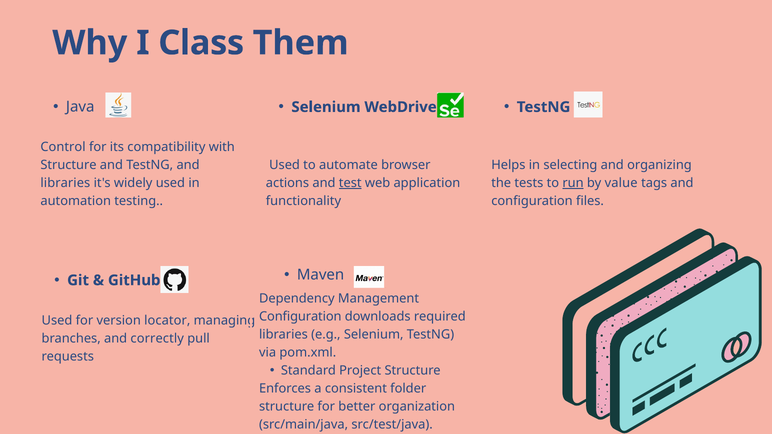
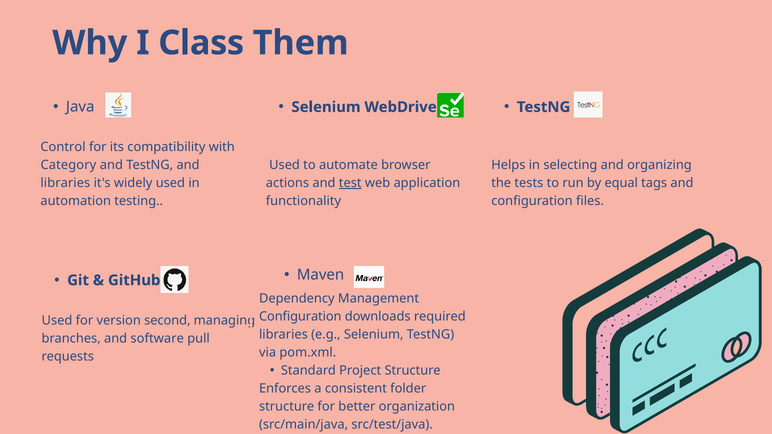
Structure at (69, 165): Structure -> Category
run underline: present -> none
value: value -> equal
locator: locator -> second
correctly: correctly -> software
